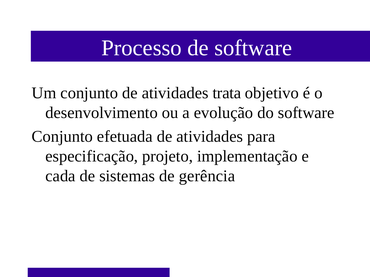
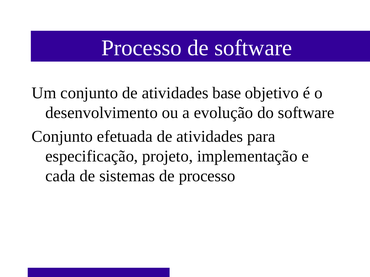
trata: trata -> base
de gerência: gerência -> processo
